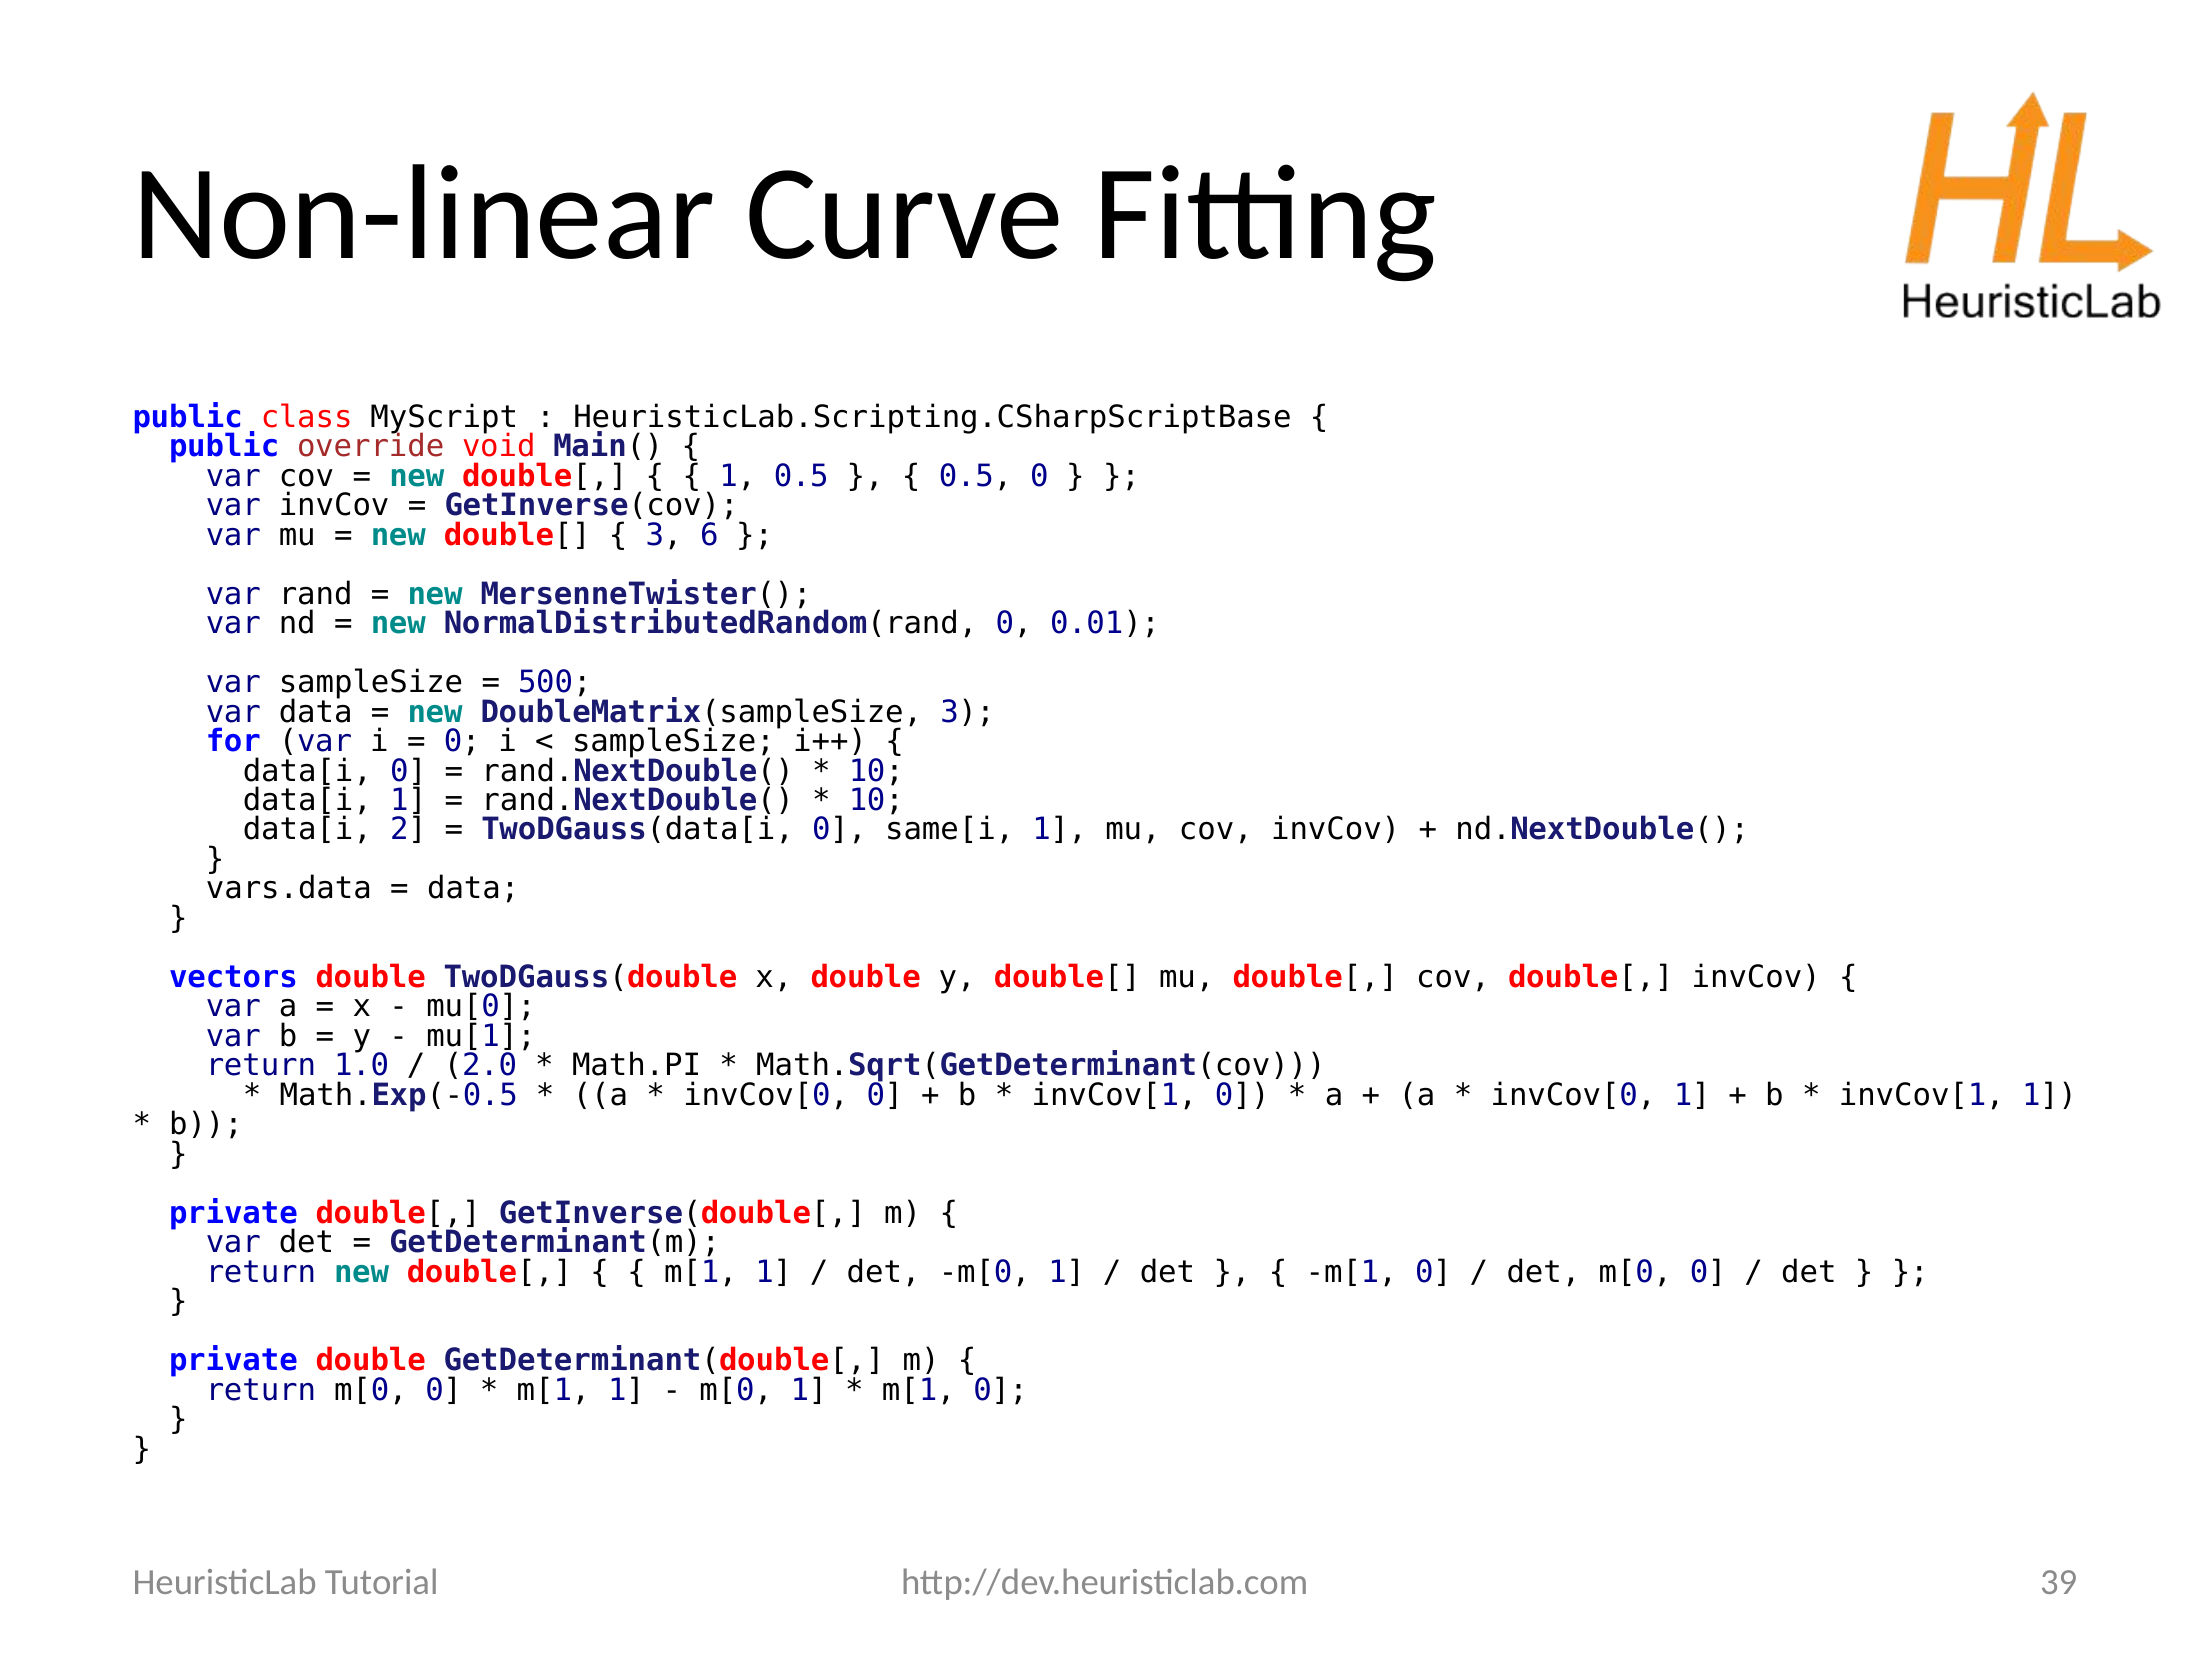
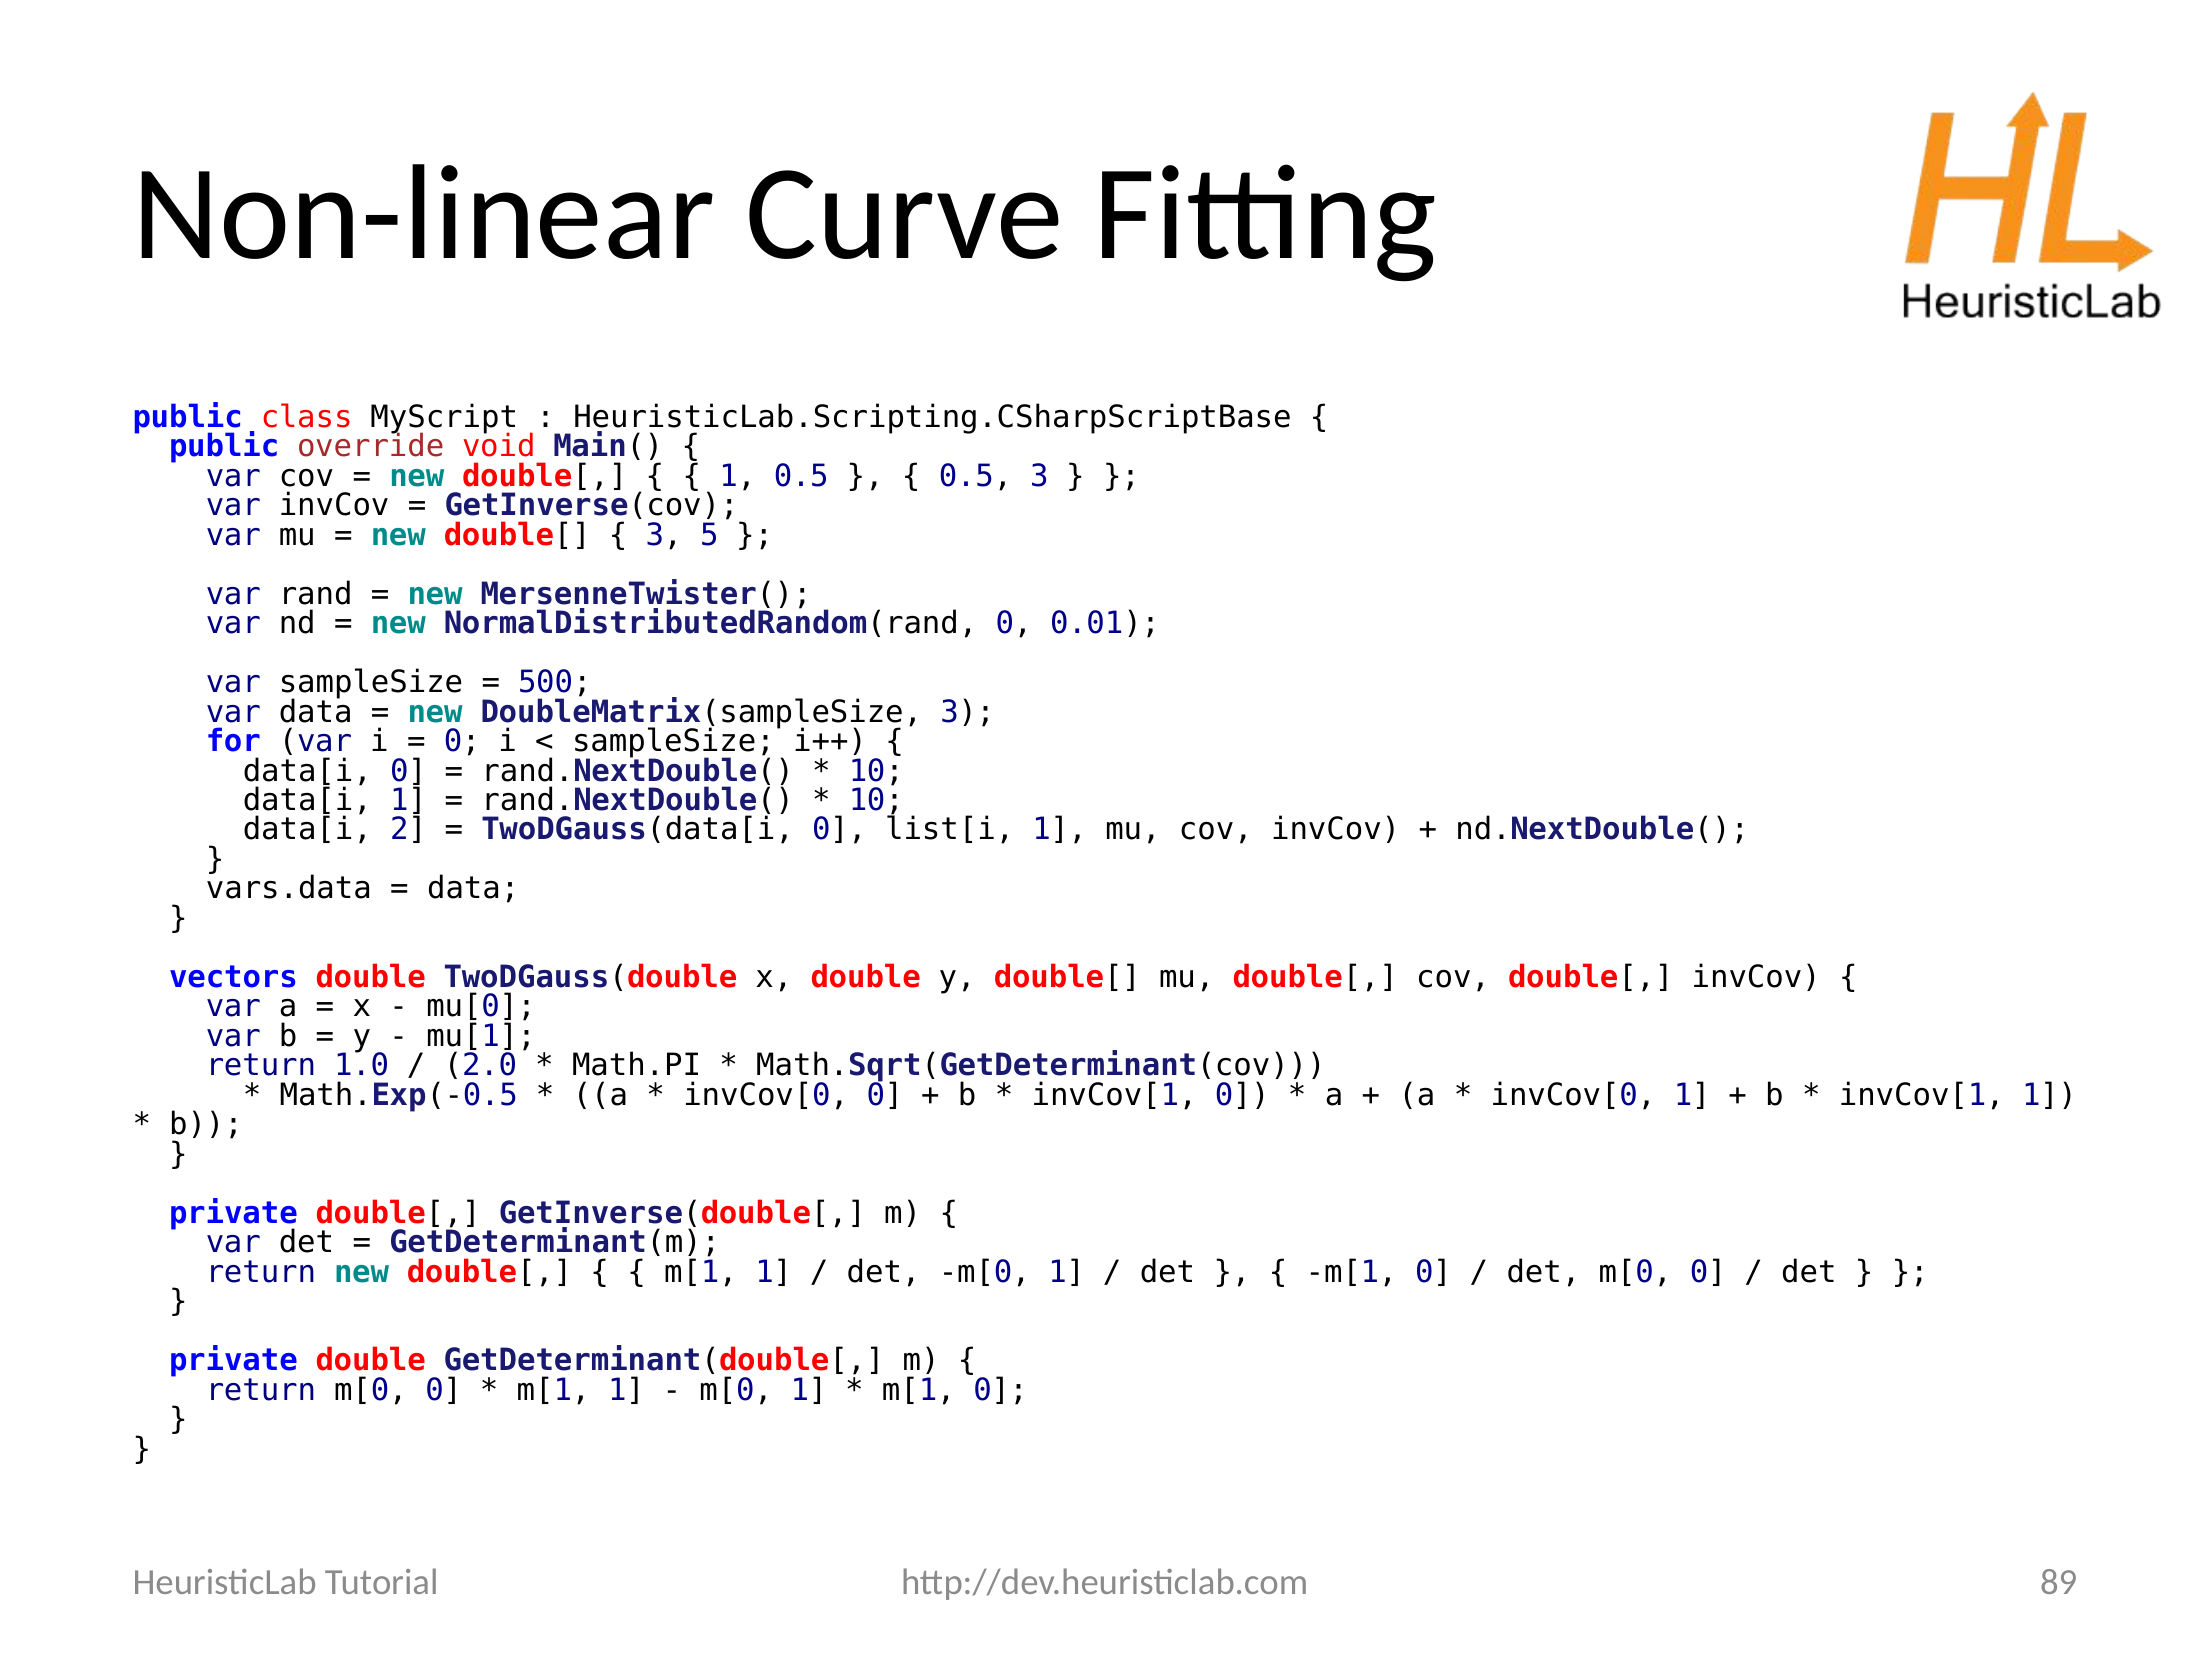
0.5 0: 0 -> 3
6: 6 -> 5
same[i: same[i -> list[i
39: 39 -> 89
